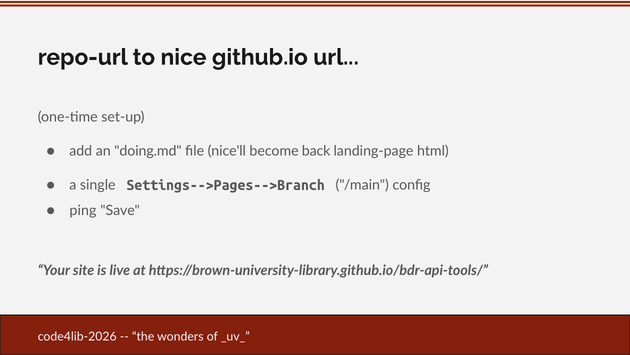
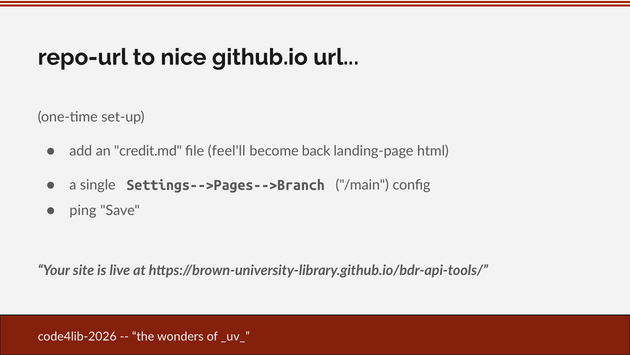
doing.md: doing.md -> credit.md
nice'll: nice'll -> feel'll
